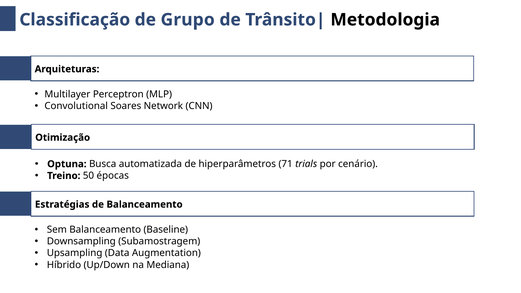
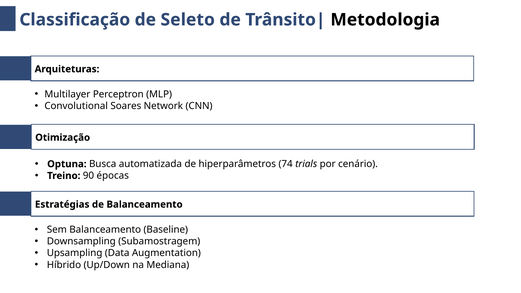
Grupo: Grupo -> Seleto
71: 71 -> 74
50: 50 -> 90
